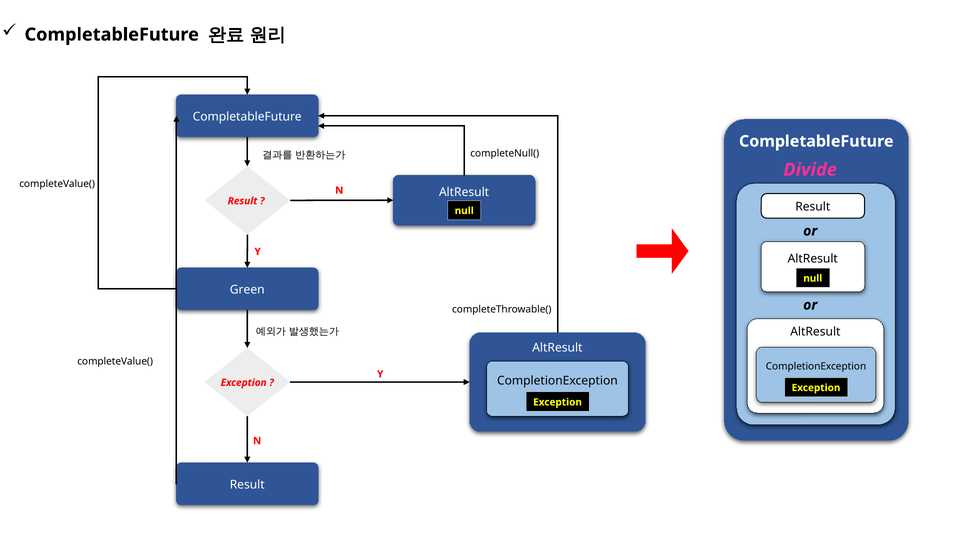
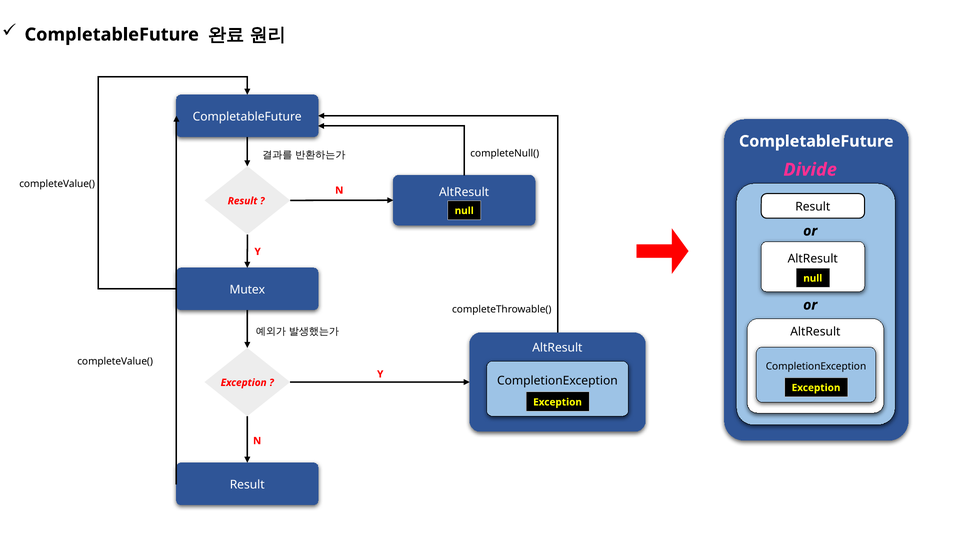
Green: Green -> Mutex
